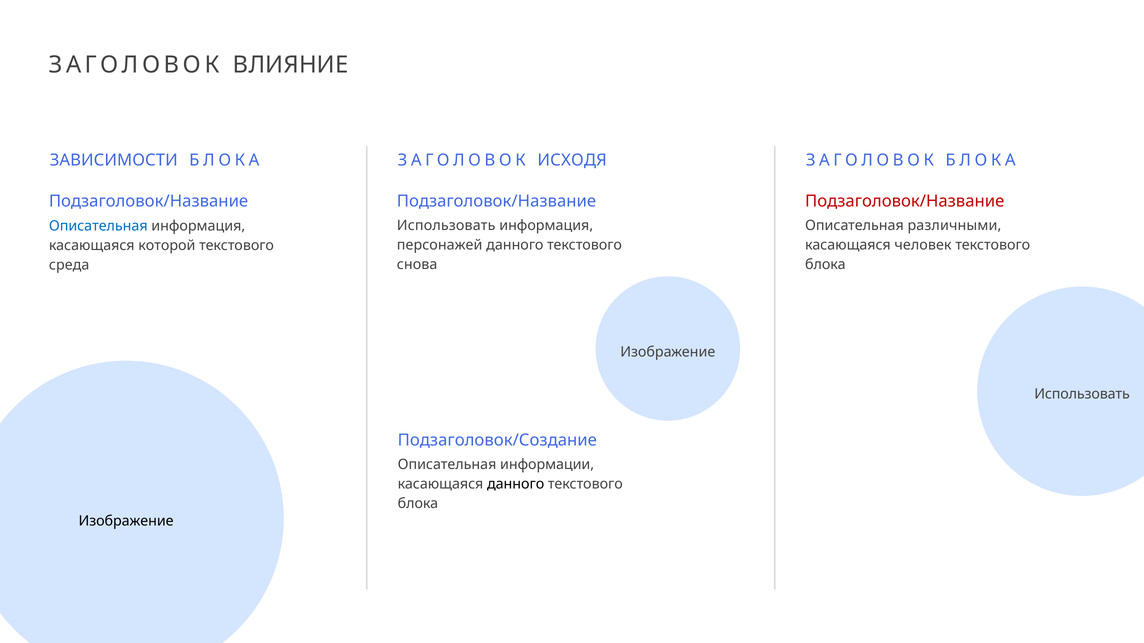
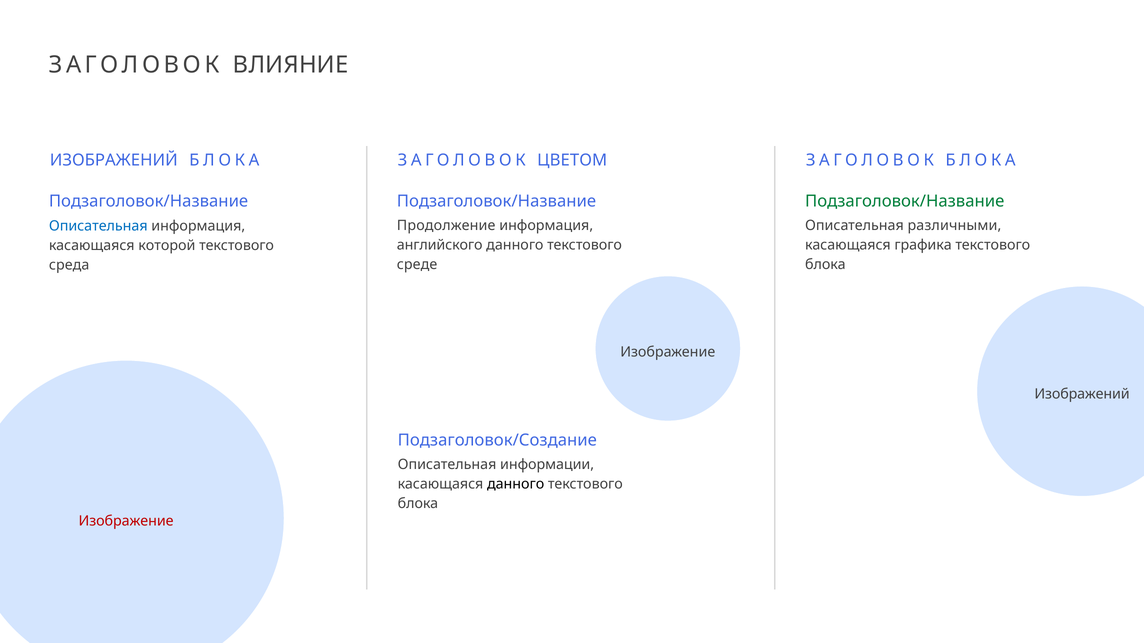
ИСХОДЯ: ИСХОДЯ -> ЦВЕТОМ
ЗАВИСИМОСТИ at (114, 160): ЗАВИСИМОСТИ -> ИЗОБРАЖЕНИЙ
Подзаголовок/Название at (905, 201) colour: red -> green
Использовать at (446, 226): Использовать -> Продолжение
персонажей: персонажей -> английского
человек: человек -> графика
снова: снова -> среде
Использовать at (1082, 394): Использовать -> Изображений
Изображение at (126, 521) colour: black -> red
